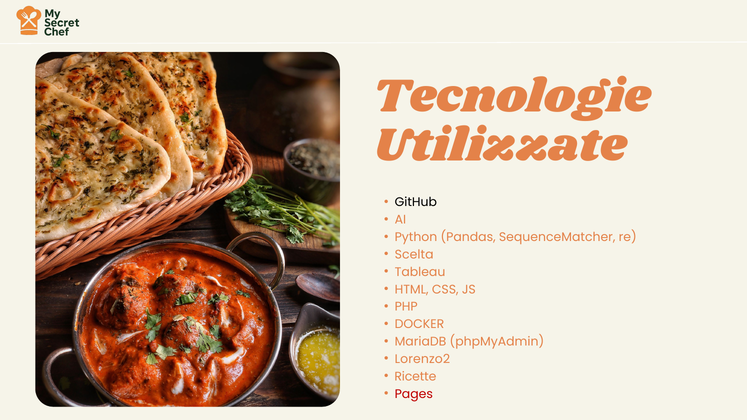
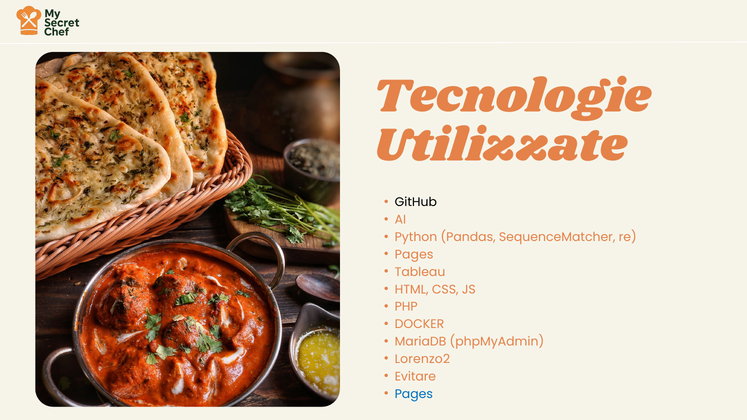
Scelta at (414, 255): Scelta -> Pages
Ricette: Ricette -> Evitare
Pages at (414, 394) colour: red -> blue
